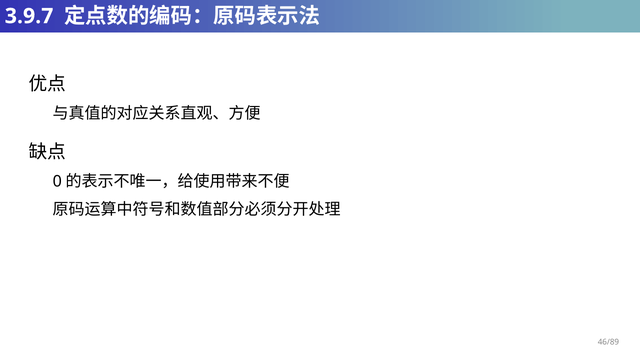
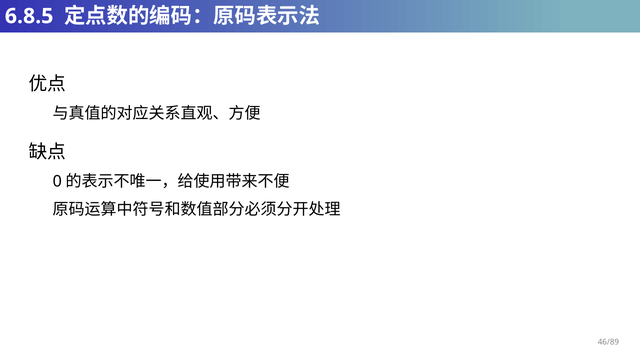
3.9.7: 3.9.7 -> 6.8.5
